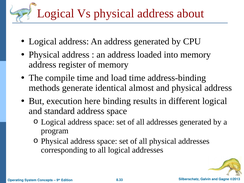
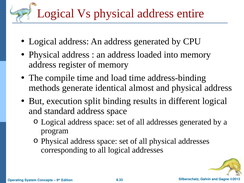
about: about -> entire
here: here -> split
